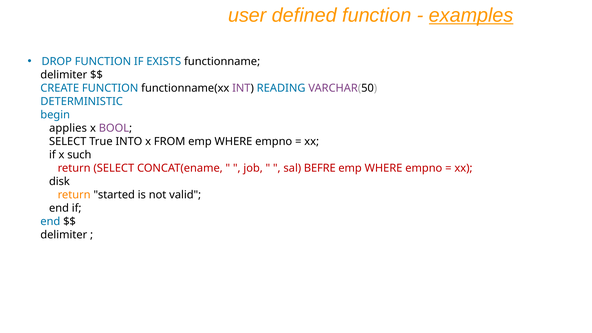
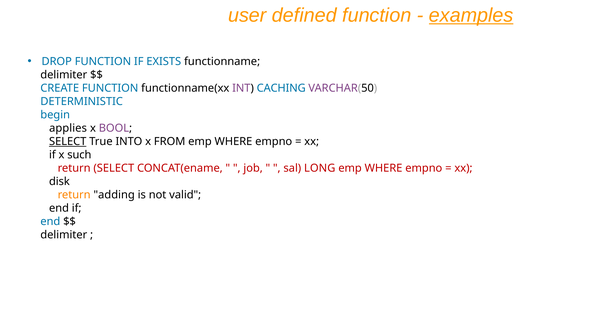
READING: READING -> CACHING
SELECT at (68, 141) underline: none -> present
BEFRE: BEFRE -> LONG
started: started -> adding
